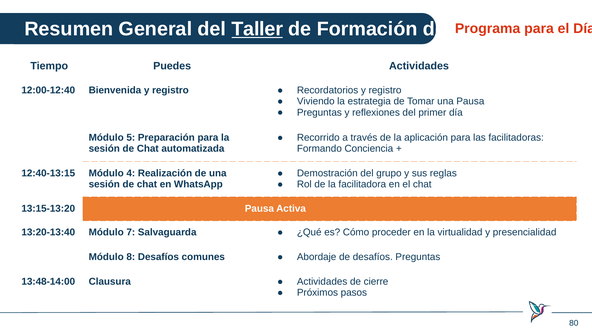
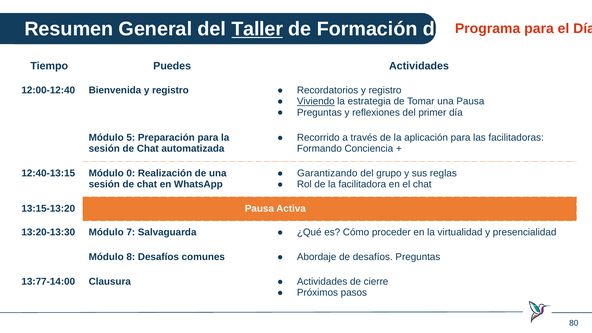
Viviendo underline: none -> present
4: 4 -> 0
Demostración: Demostración -> Garantizando
13:20-13:40: 13:20-13:40 -> 13:20-13:30
13:48-14:00: 13:48-14:00 -> 13:77-14:00
